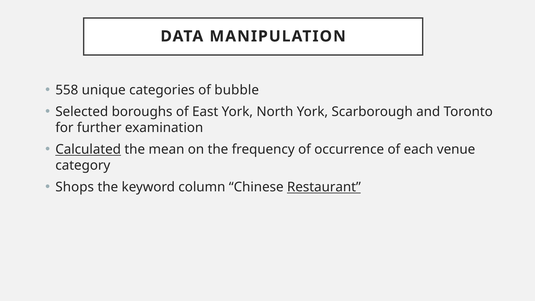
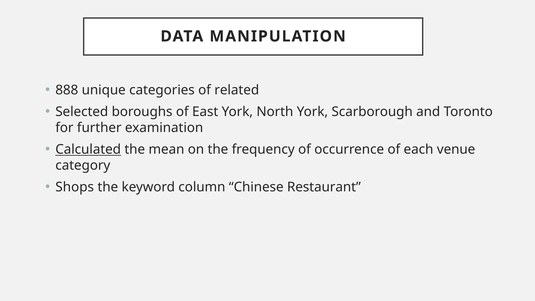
558: 558 -> 888
bubble: bubble -> related
Restaurant underline: present -> none
